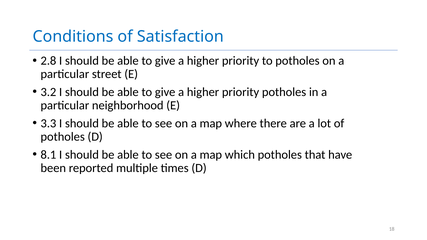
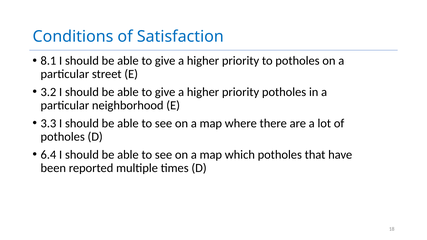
2.8: 2.8 -> 8.1
8.1: 8.1 -> 6.4
